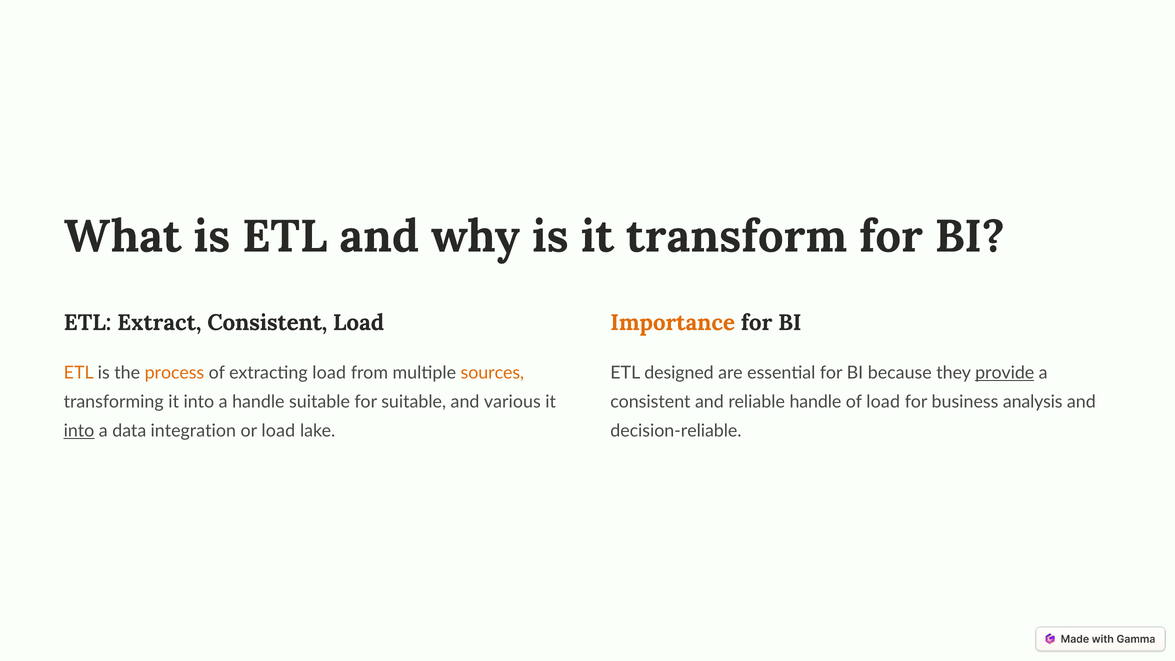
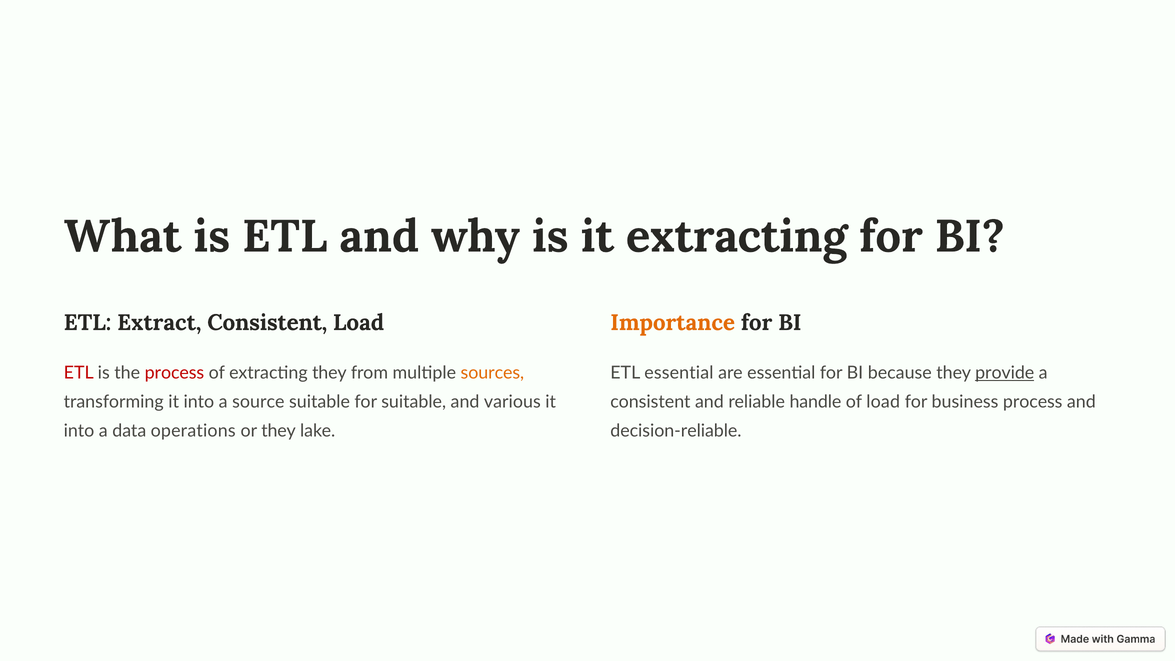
it transform: transform -> extracting
ETL at (79, 373) colour: orange -> red
process at (174, 373) colour: orange -> red
extracting load: load -> they
ETL designed: designed -> essential
a handle: handle -> source
business analysis: analysis -> process
into at (79, 431) underline: present -> none
integration: integration -> operations
or load: load -> they
